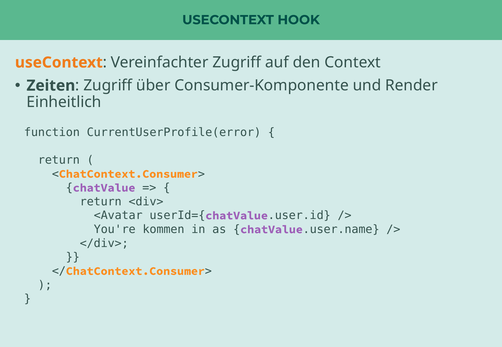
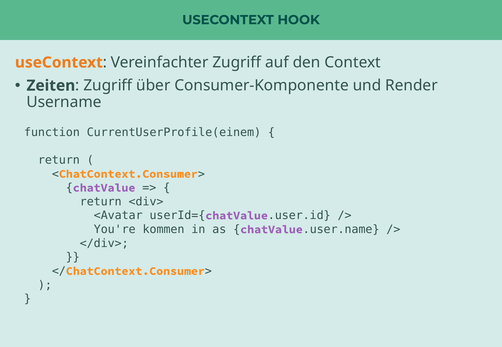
Einheitlich: Einheitlich -> Username
CurrentUserProfile(error: CurrentUserProfile(error -> CurrentUserProfile(einem
